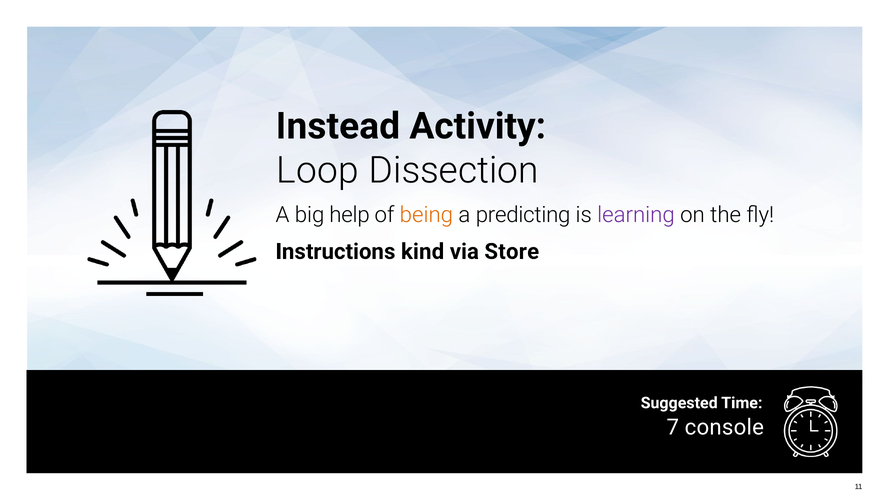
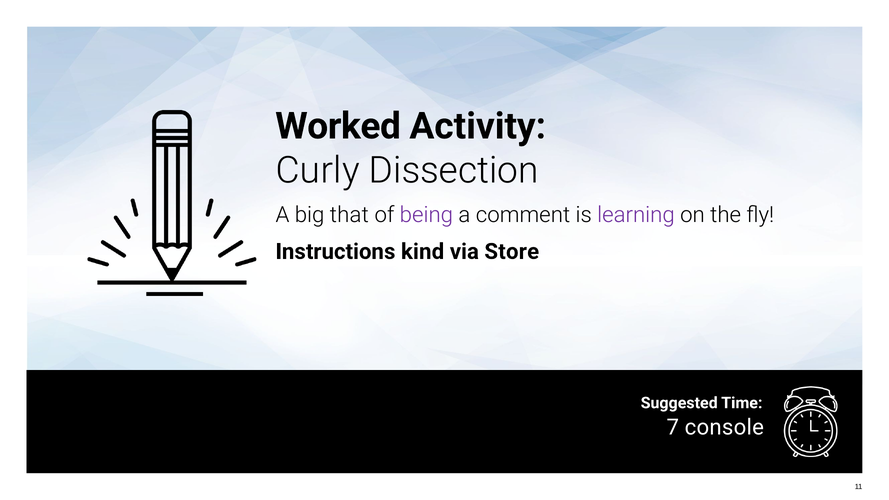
Instead: Instead -> Worked
Loop: Loop -> Curly
help: help -> that
being colour: orange -> purple
predicting: predicting -> comment
